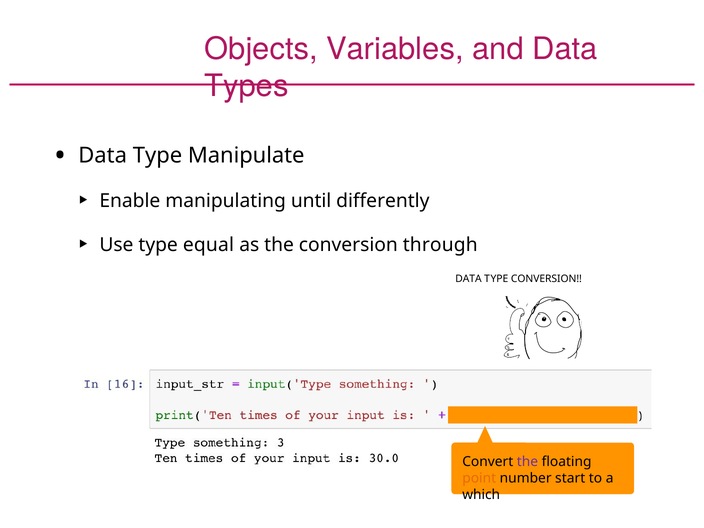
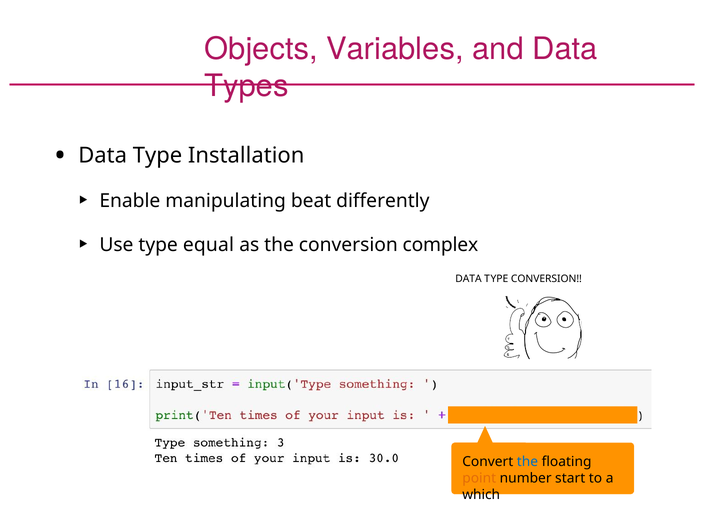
Manipulate: Manipulate -> Installation
until: until -> beat
through: through -> complex
the at (527, 462) colour: purple -> blue
